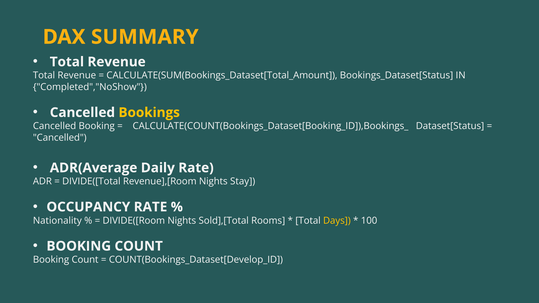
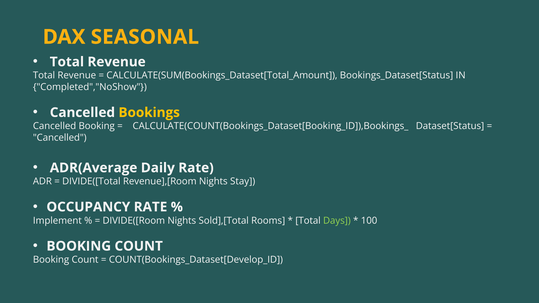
SUMMARY: SUMMARY -> SEASONAL
Nationality: Nationality -> Implement
Days colour: yellow -> light green
